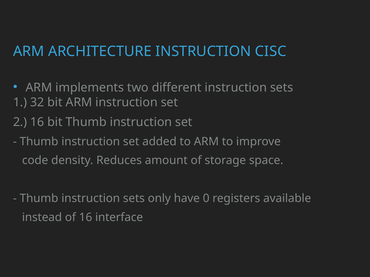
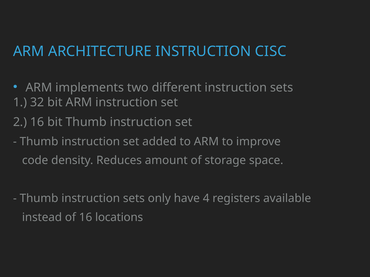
0: 0 -> 4
interface: interface -> locations
